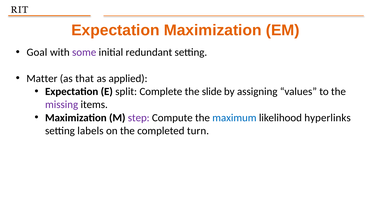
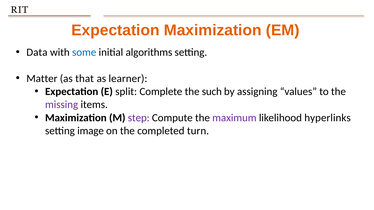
Goal: Goal -> Data
some colour: purple -> blue
redundant: redundant -> algorithms
applied: applied -> learner
slide: slide -> such
maximum colour: blue -> purple
labels: labels -> image
